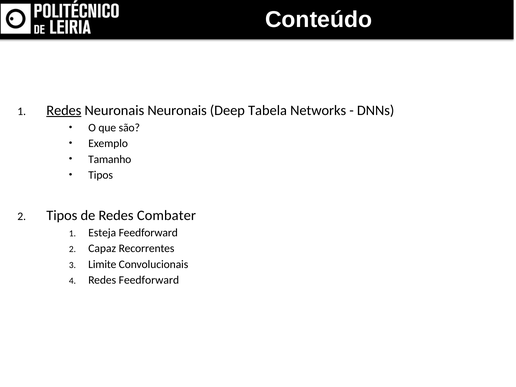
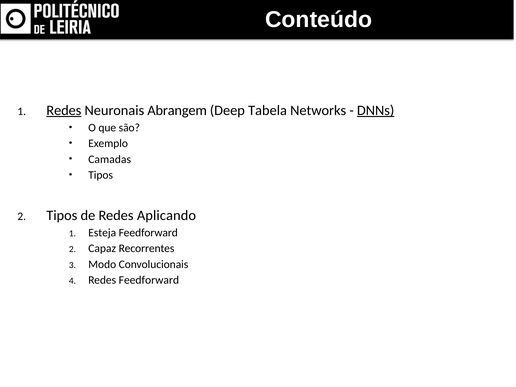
Neuronais Neuronais: Neuronais -> Abrangem
DNNs underline: none -> present
Tamanho: Tamanho -> Camadas
Combater: Combater -> Aplicando
Limite: Limite -> Modo
